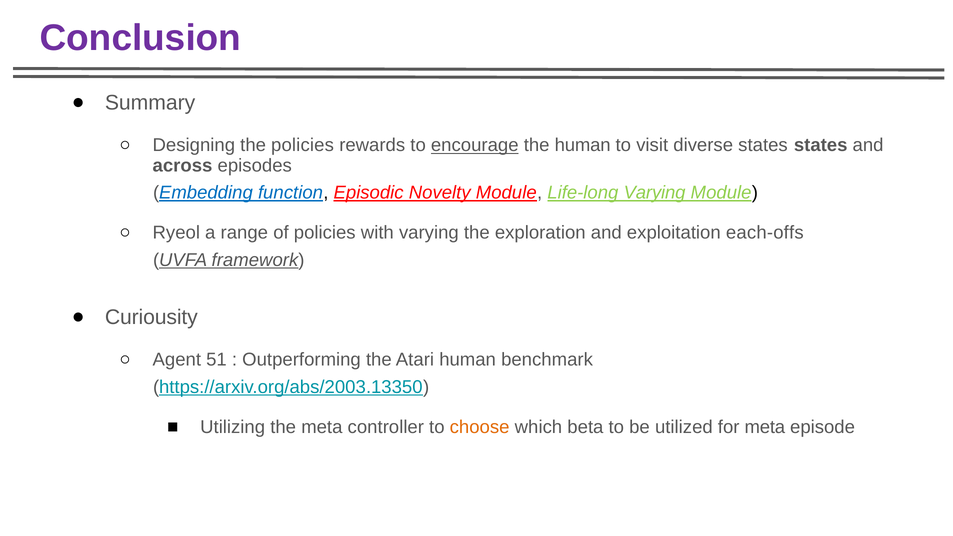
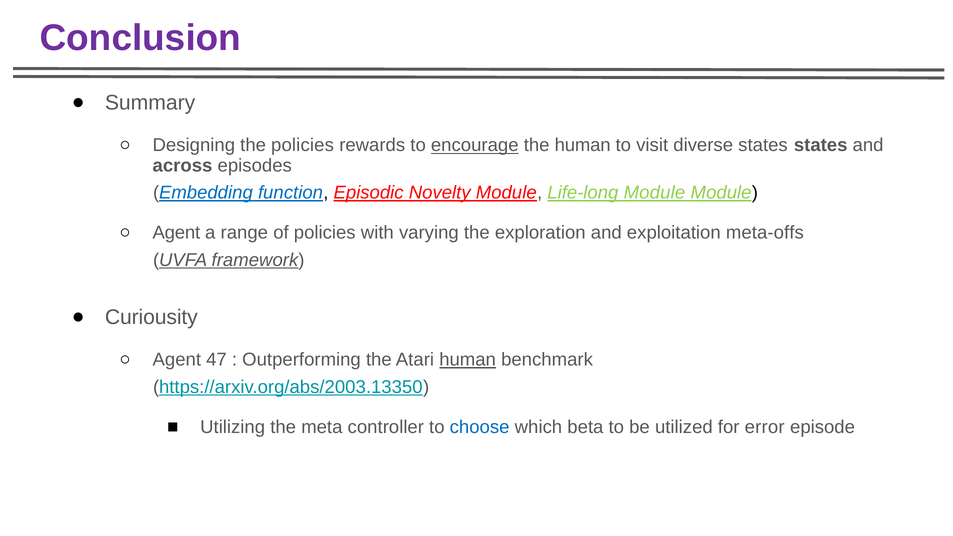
Life-long Varying: Varying -> Module
Ryeol at (176, 233): Ryeol -> Agent
each-offs: each-offs -> meta-offs
51: 51 -> 47
human at (468, 360) underline: none -> present
choose colour: orange -> blue
for meta: meta -> error
